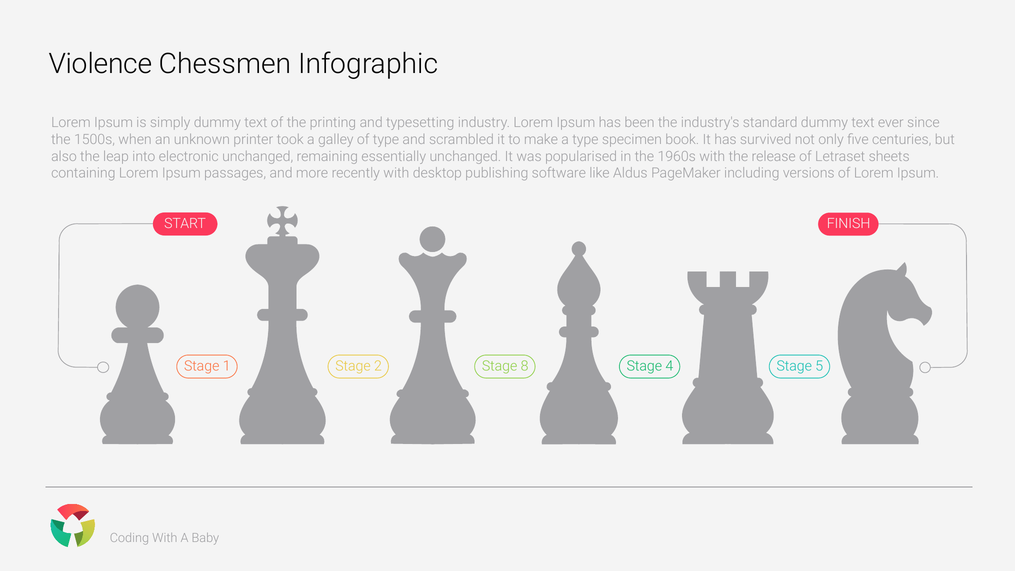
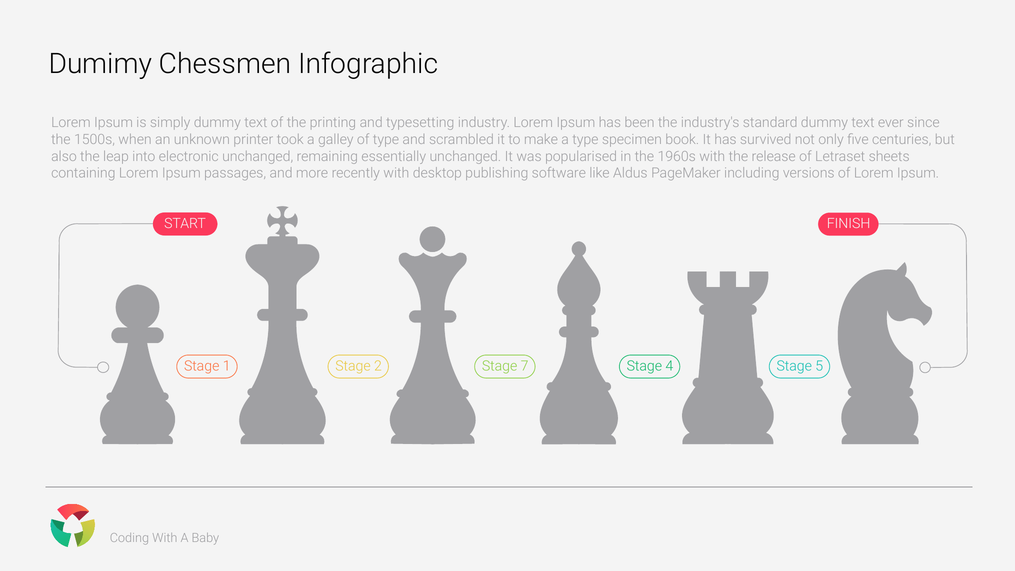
Violence: Violence -> Dumimy
8: 8 -> 7
